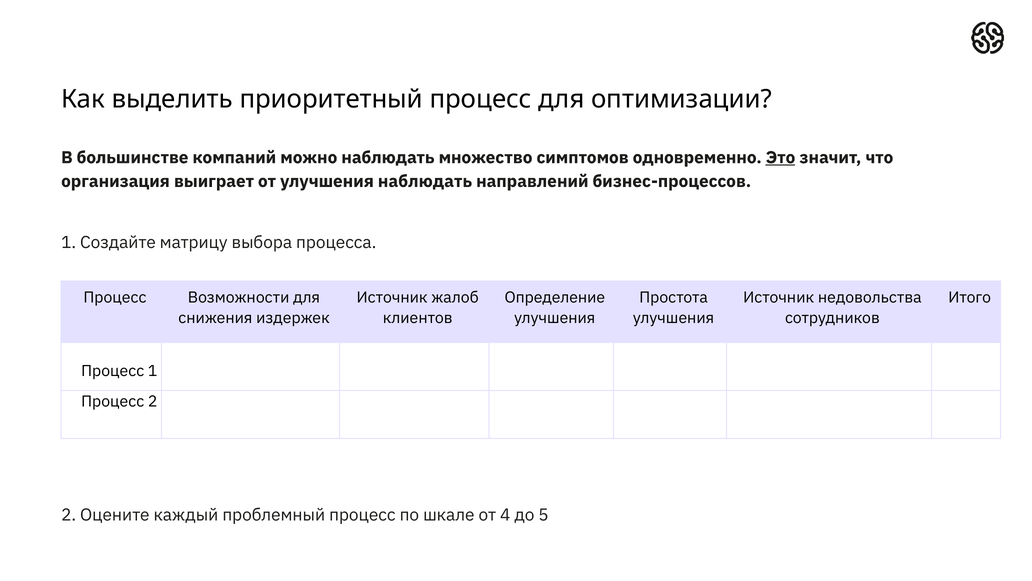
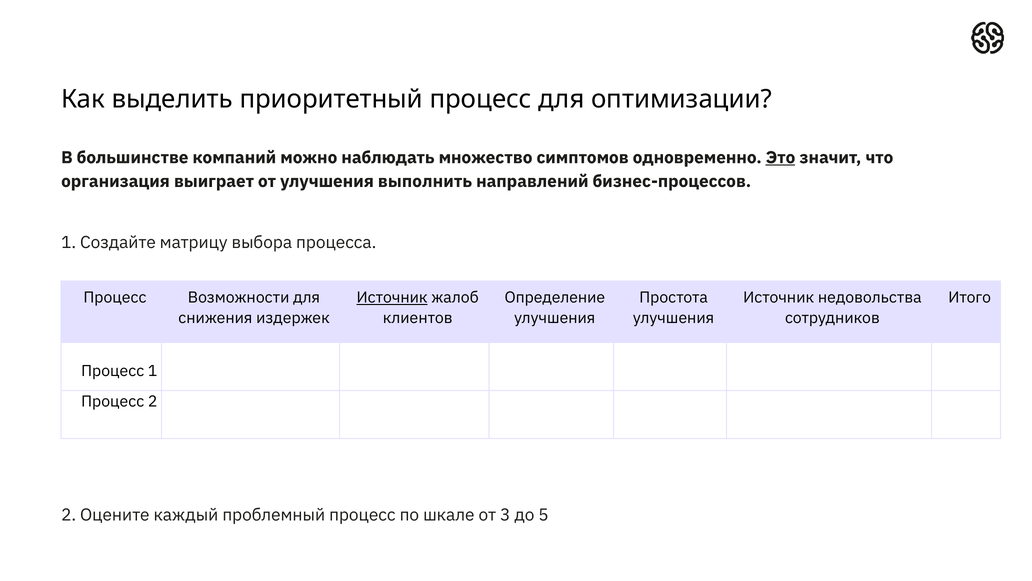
улучшения наблюдать: наблюдать -> выполнить
Источник at (392, 297) underline: none -> present
4: 4 -> 3
